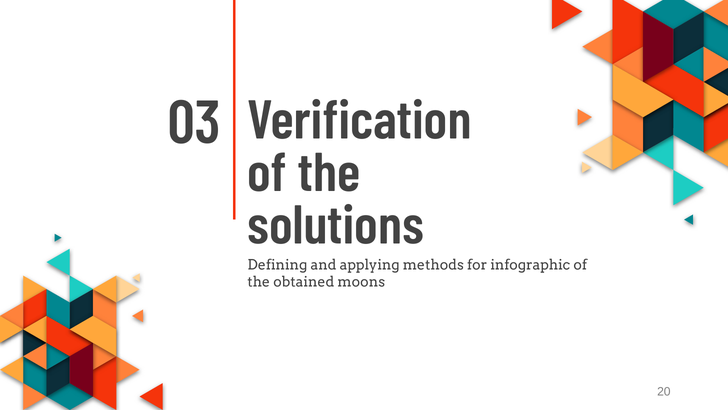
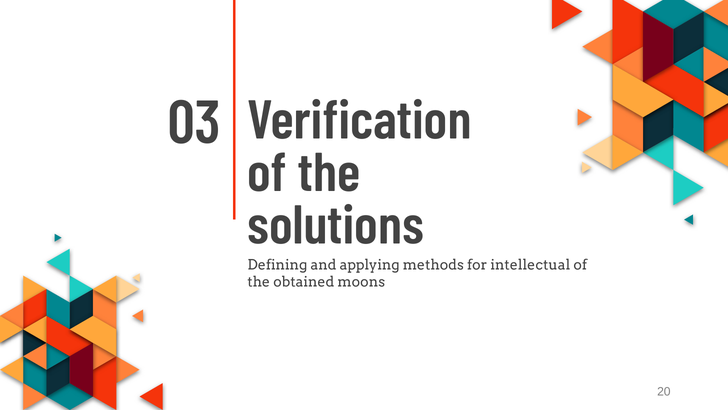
infographic: infographic -> intellectual
